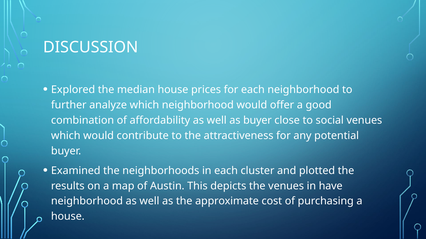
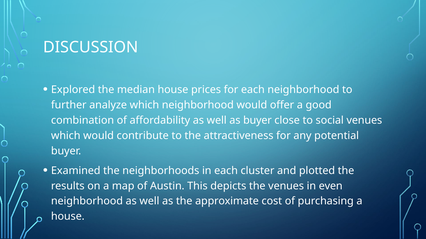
have: have -> even
